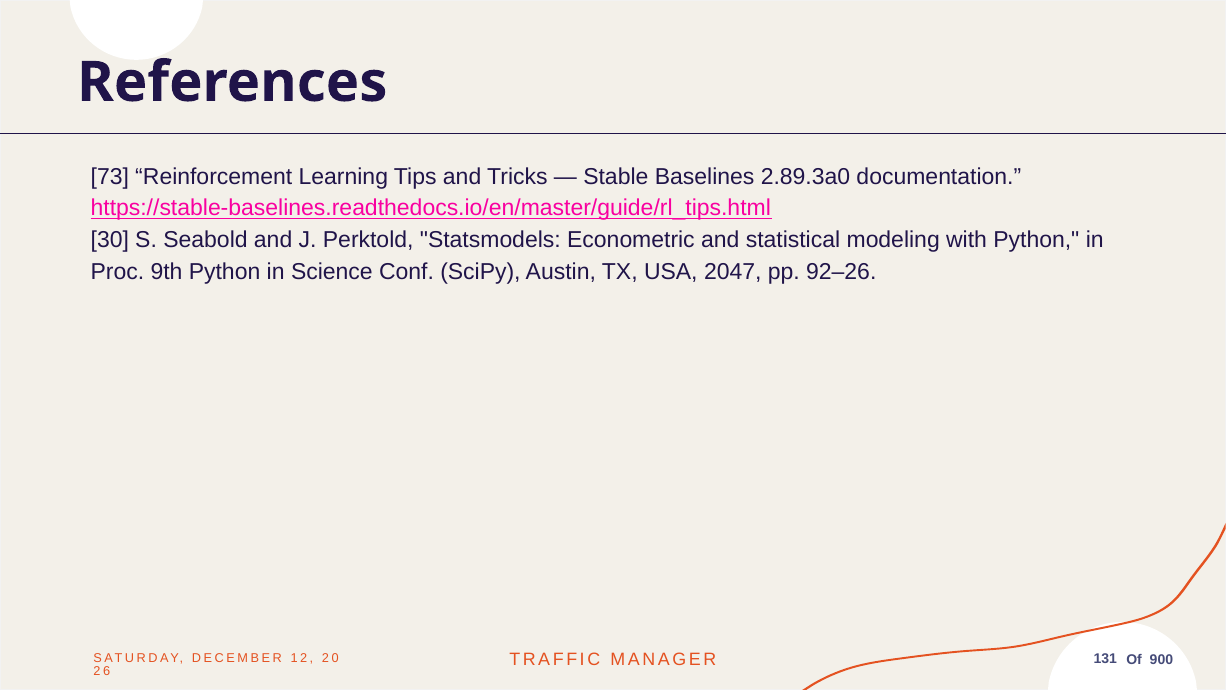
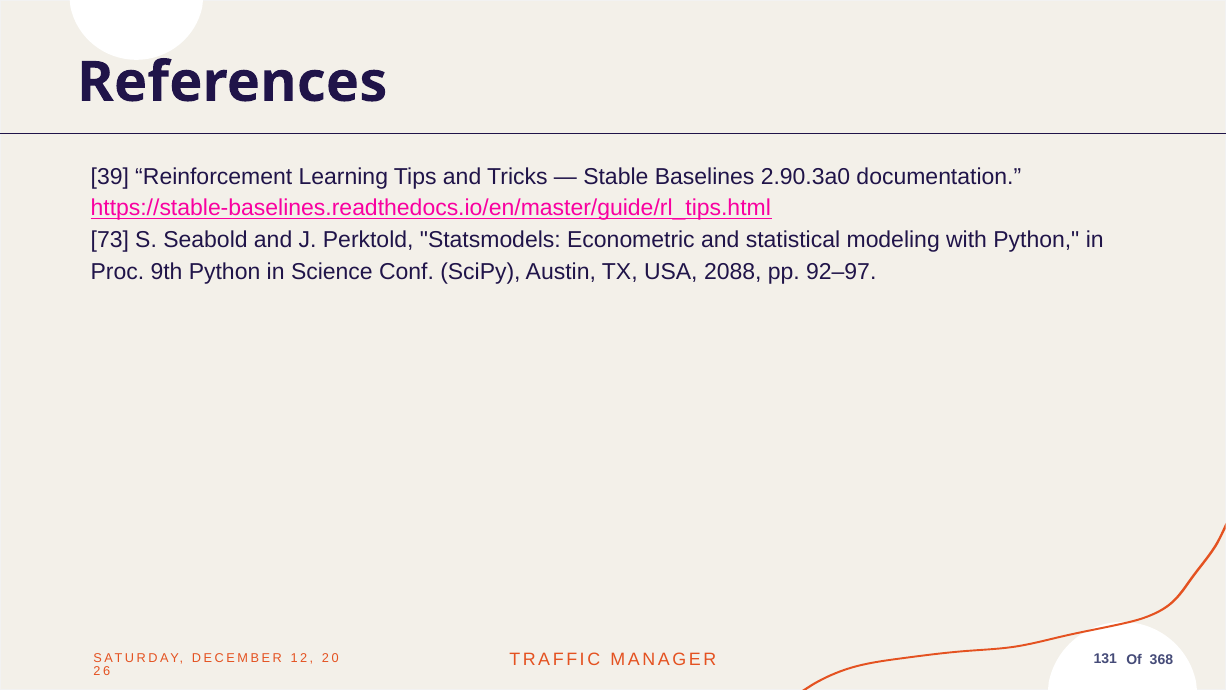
73: 73 -> 39
2.89.3a0: 2.89.3a0 -> 2.90.3a0
30: 30 -> 73
2047: 2047 -> 2088
92–26: 92–26 -> 92–97
900: 900 -> 368
